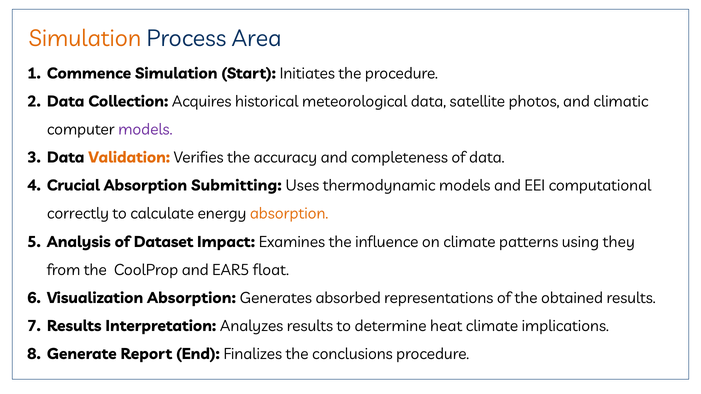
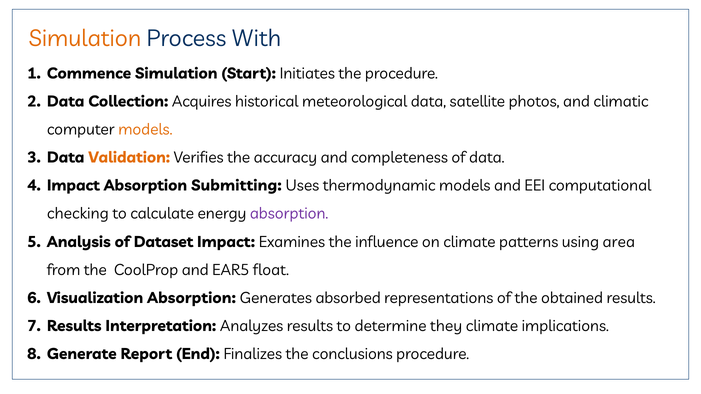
Area: Area -> With
models at (145, 130) colour: purple -> orange
Crucial at (73, 186): Crucial -> Impact
correctly: correctly -> checking
absorption at (289, 214) colour: orange -> purple
they: they -> area
heat: heat -> they
